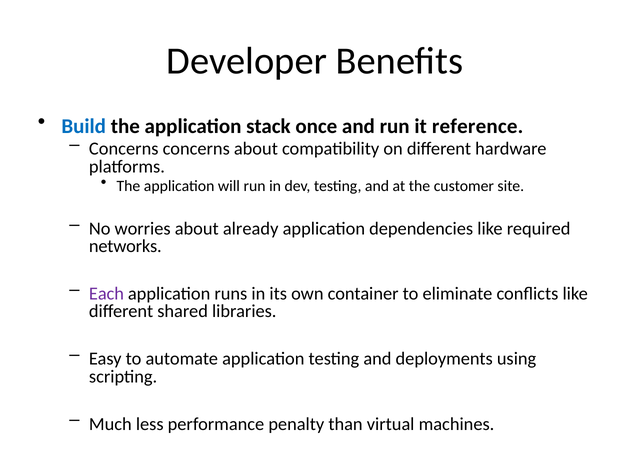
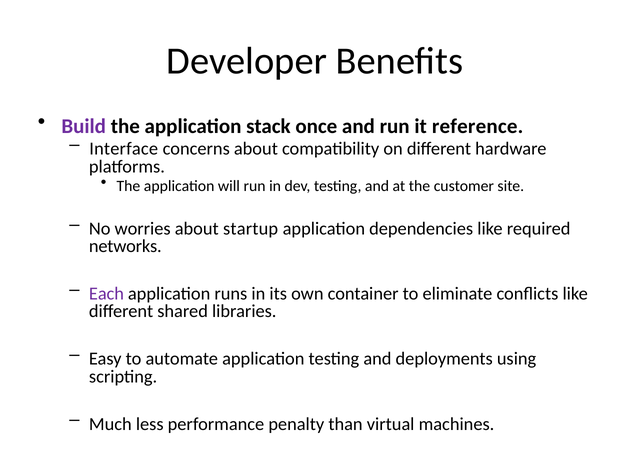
Build colour: blue -> purple
Concerns at (124, 149): Concerns -> Interface
already: already -> startup
